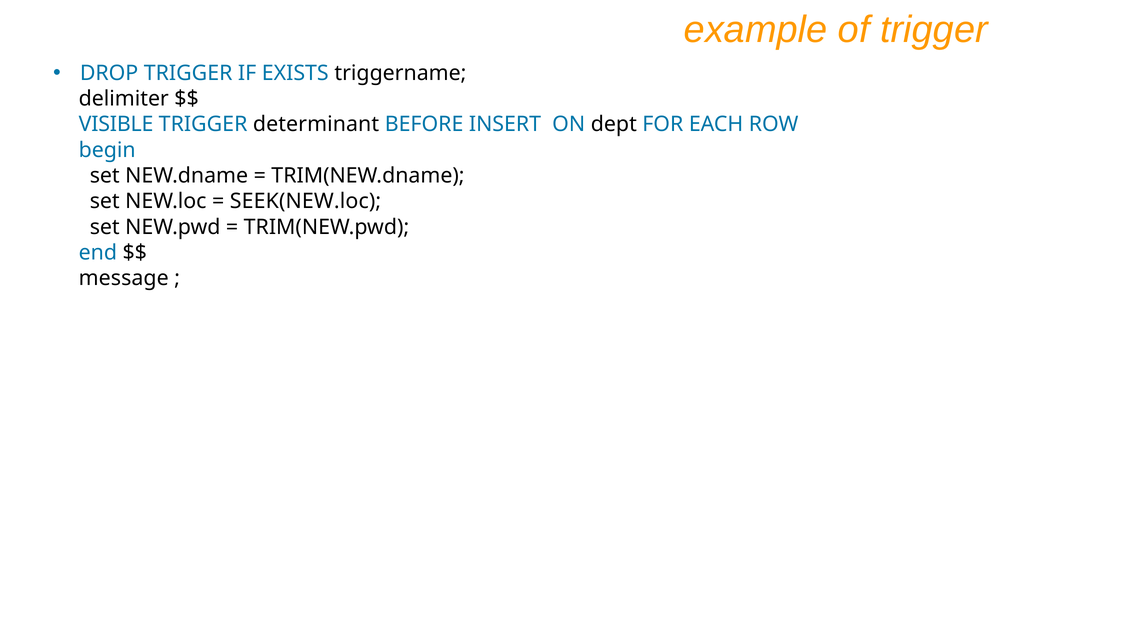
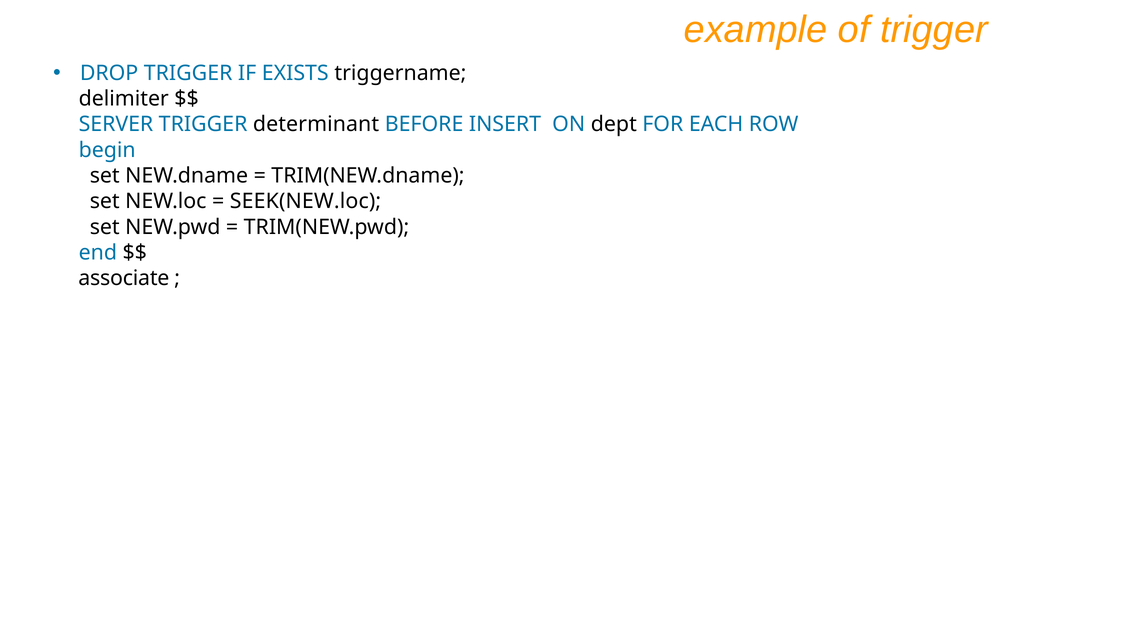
VISIBLE: VISIBLE -> SERVER
message: message -> associate
